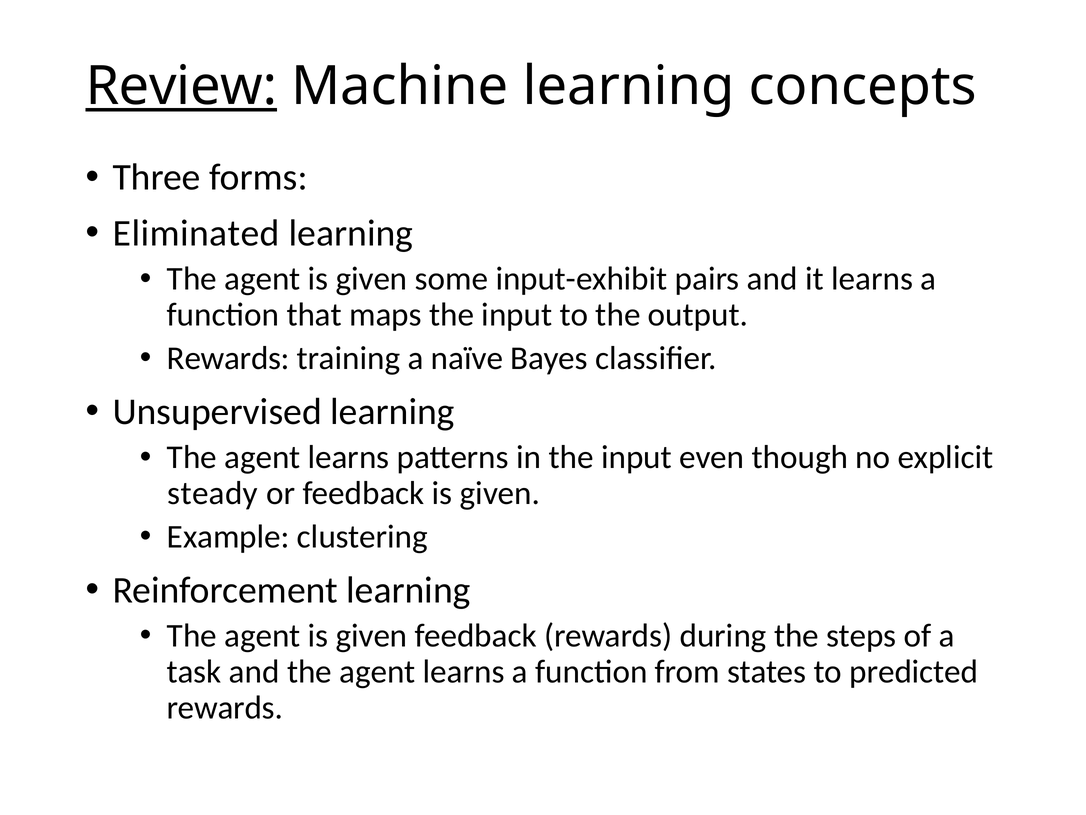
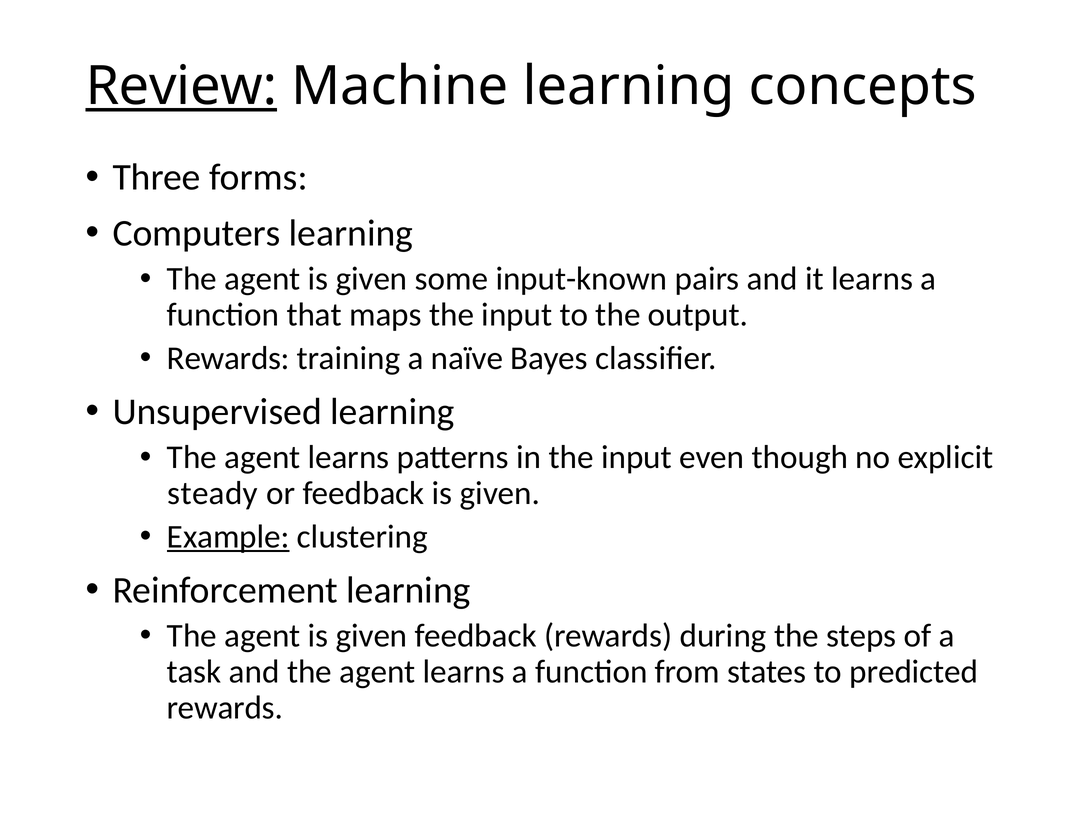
Eliminated: Eliminated -> Computers
input-exhibit: input-exhibit -> input-known
Example underline: none -> present
